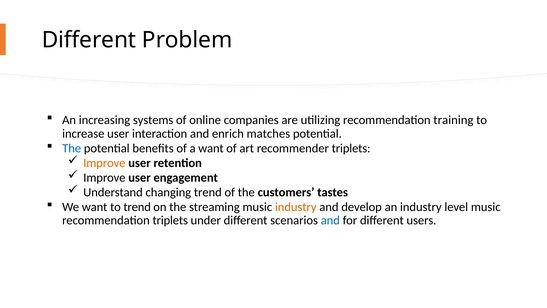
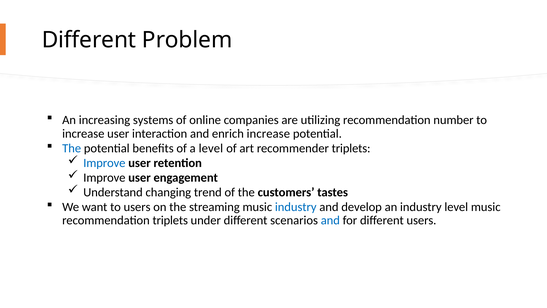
training: training -> number
enrich matches: matches -> increase
a want: want -> level
Improve at (104, 163) colour: orange -> blue
to trend: trend -> users
industry at (296, 207) colour: orange -> blue
